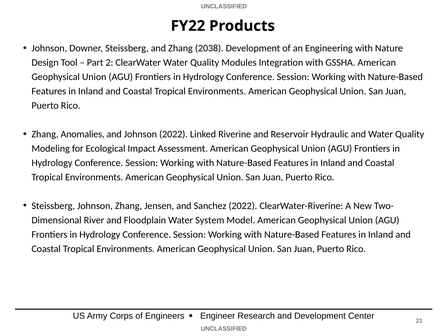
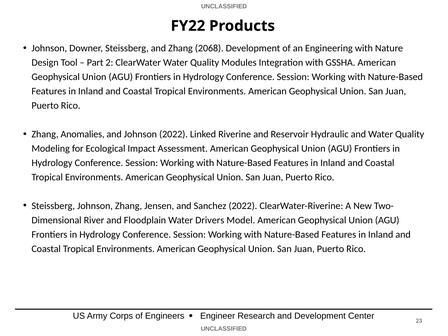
2038: 2038 -> 2068
System: System -> Drivers
